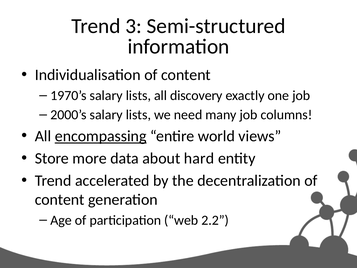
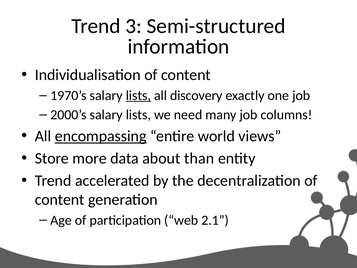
lists at (138, 95) underline: none -> present
hard: hard -> than
2.2: 2.2 -> 2.1
